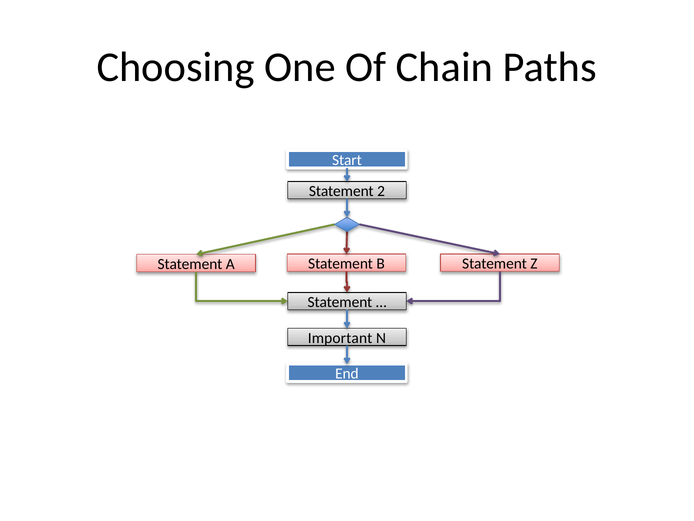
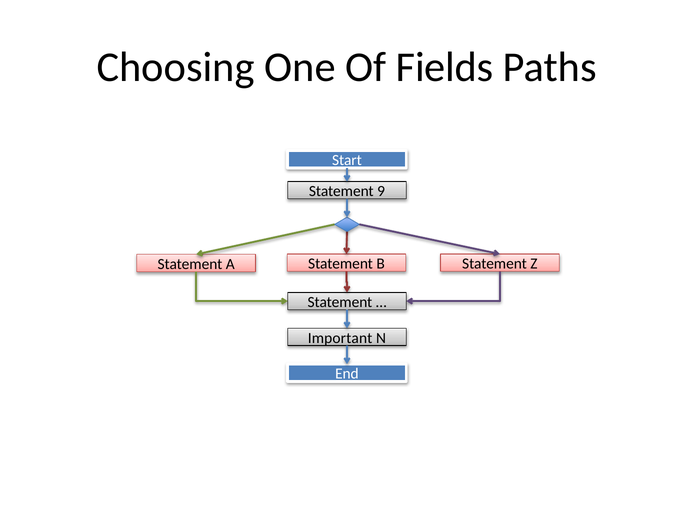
Chain: Chain -> Fields
2: 2 -> 9
